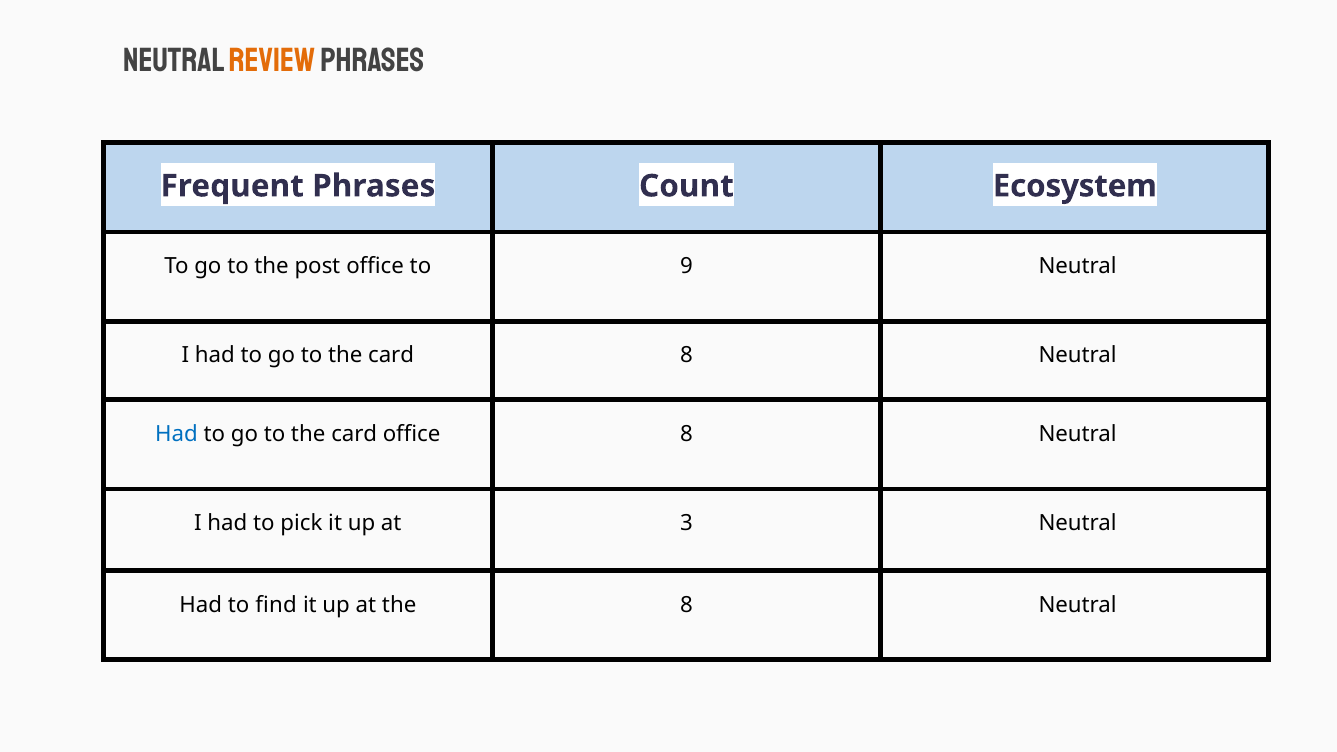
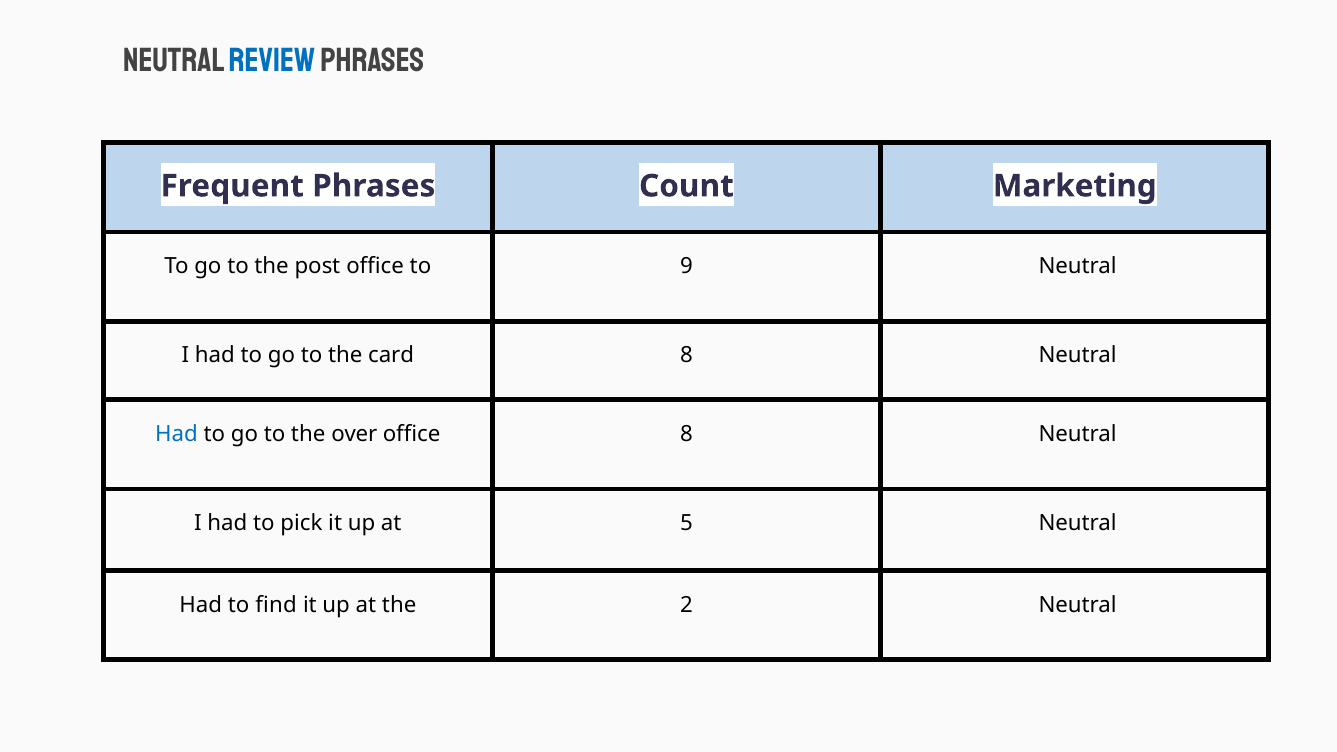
review colour: orange -> blue
Ecosystem: Ecosystem -> Marketing
card at (354, 434): card -> over
3: 3 -> 5
the 8: 8 -> 2
